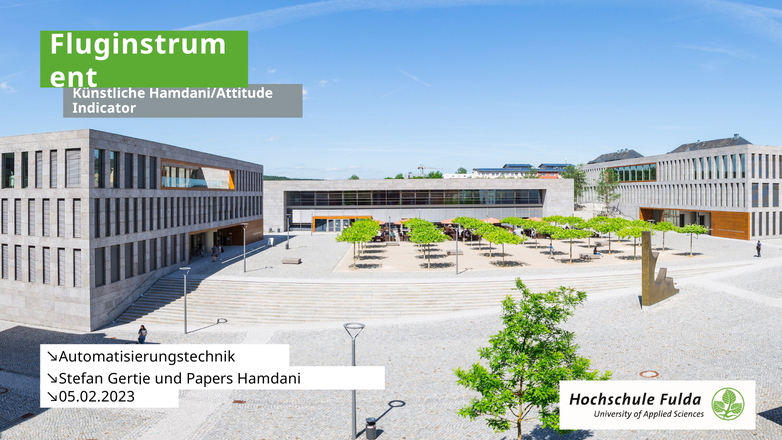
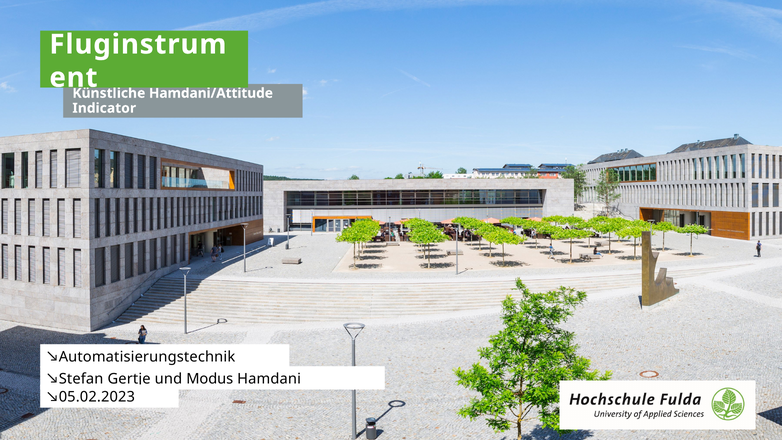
Papers: Papers -> Modus
